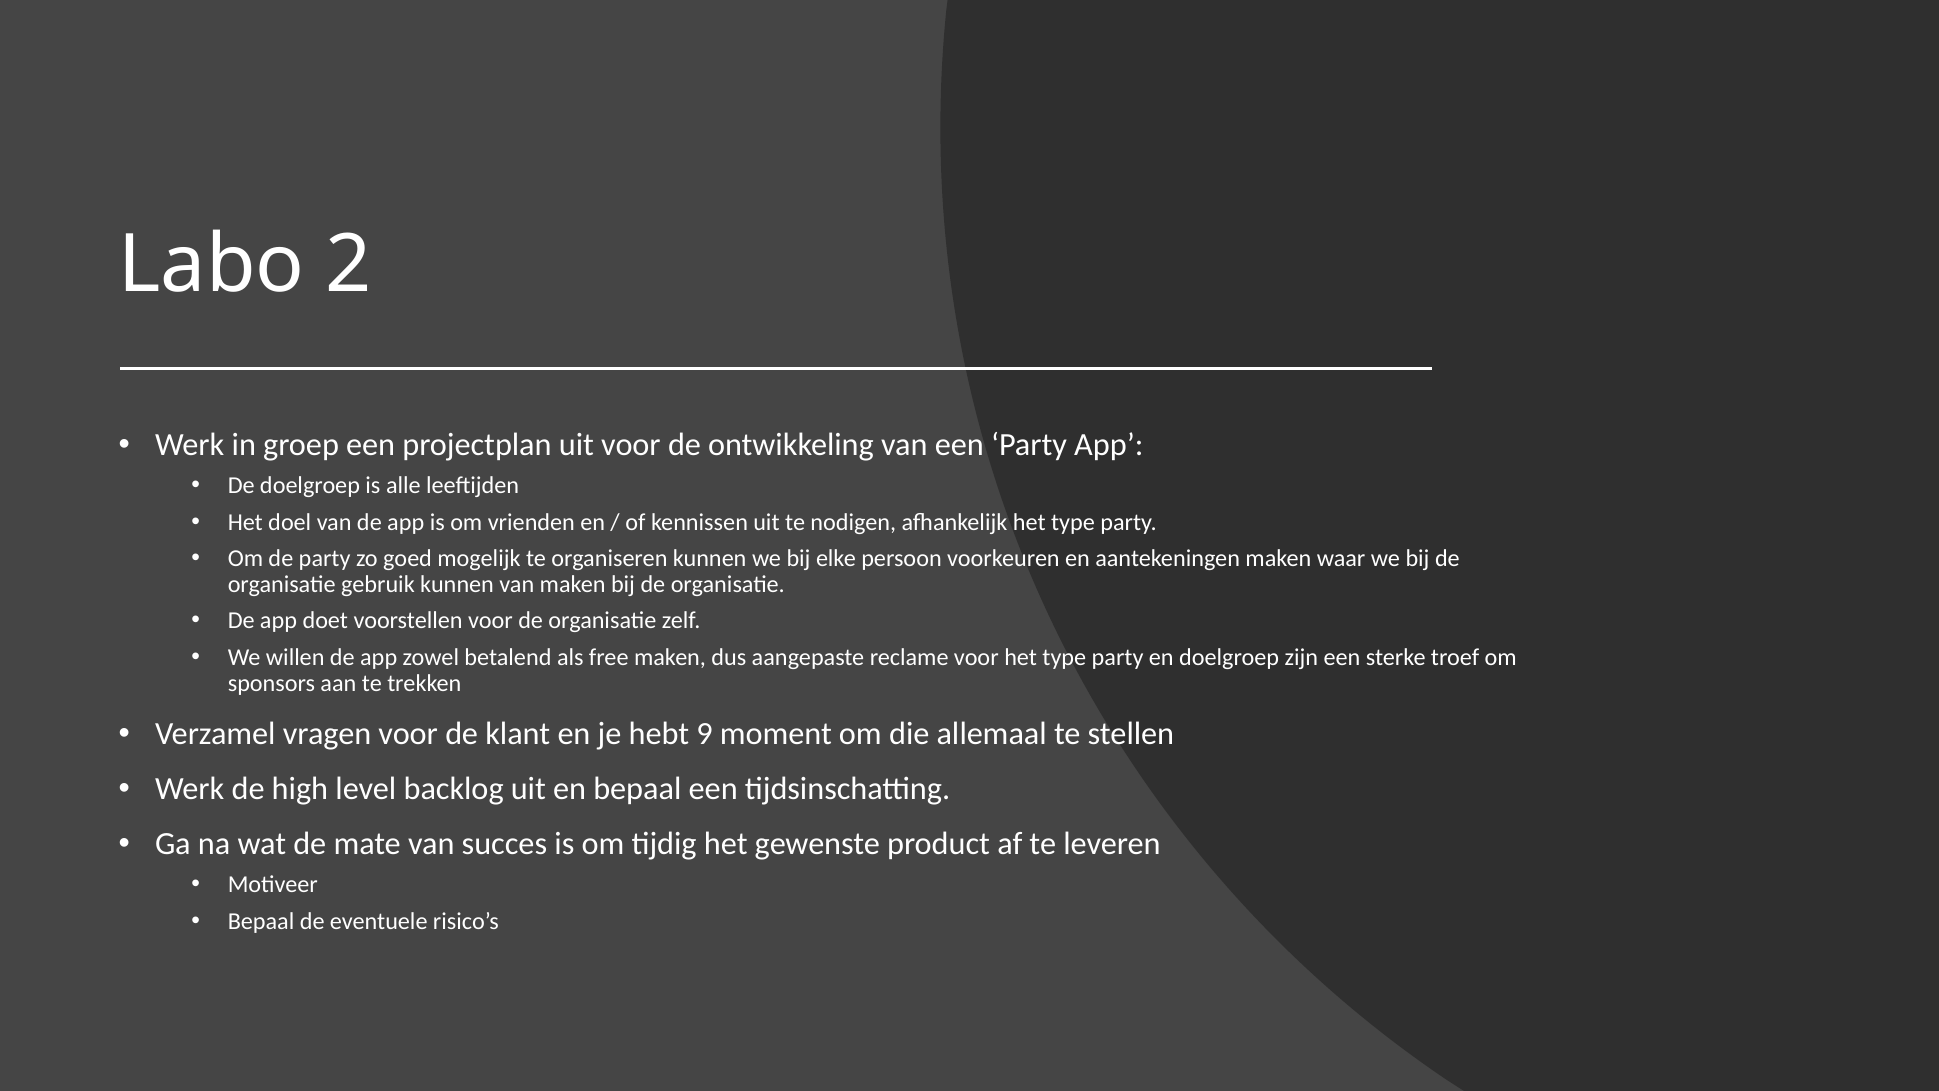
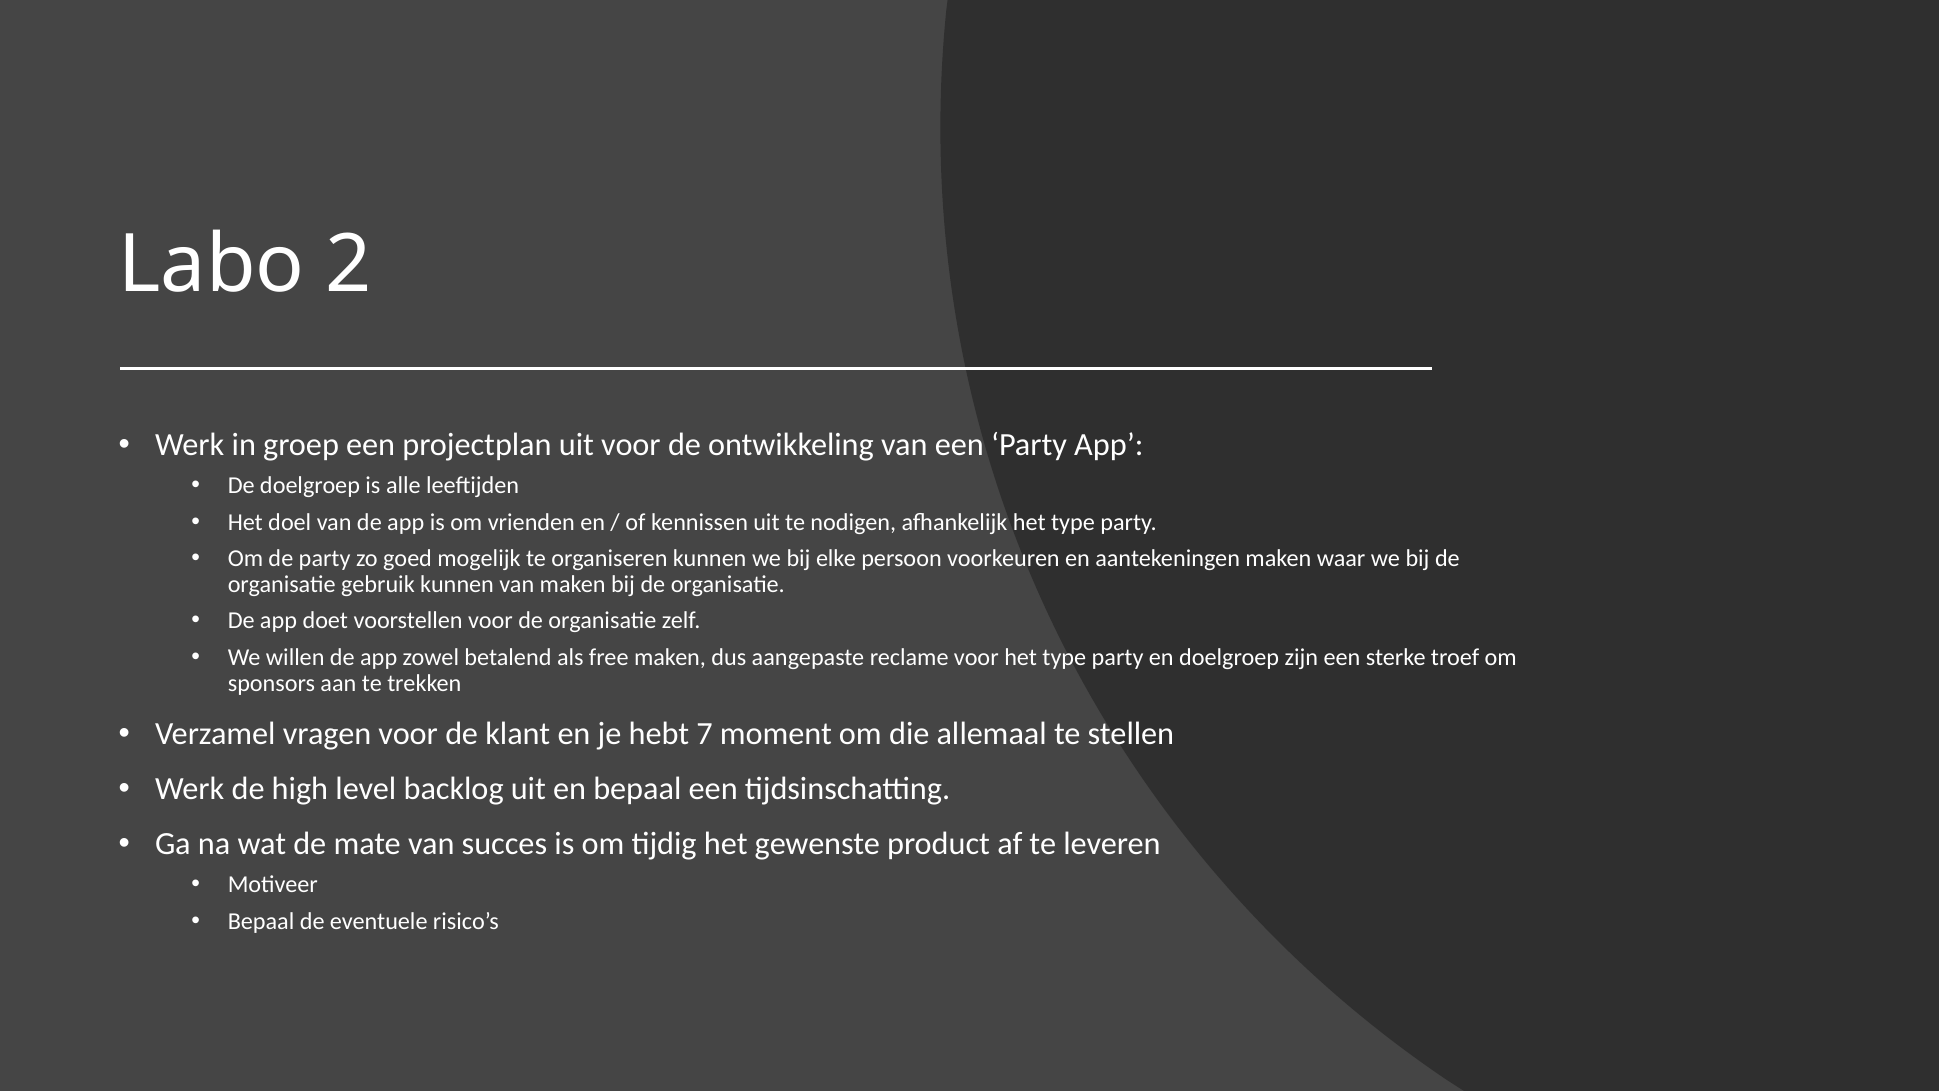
9: 9 -> 7
